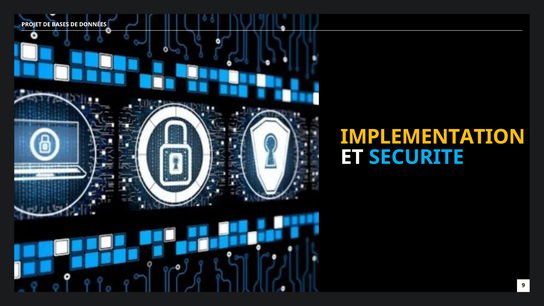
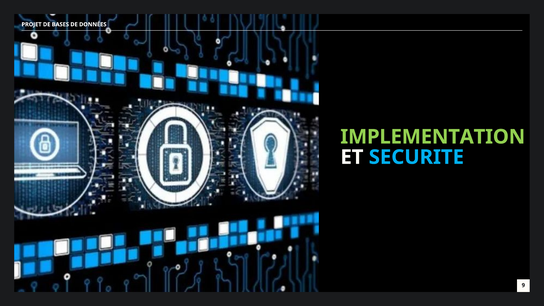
IMPLEMENTATION colour: yellow -> light green
